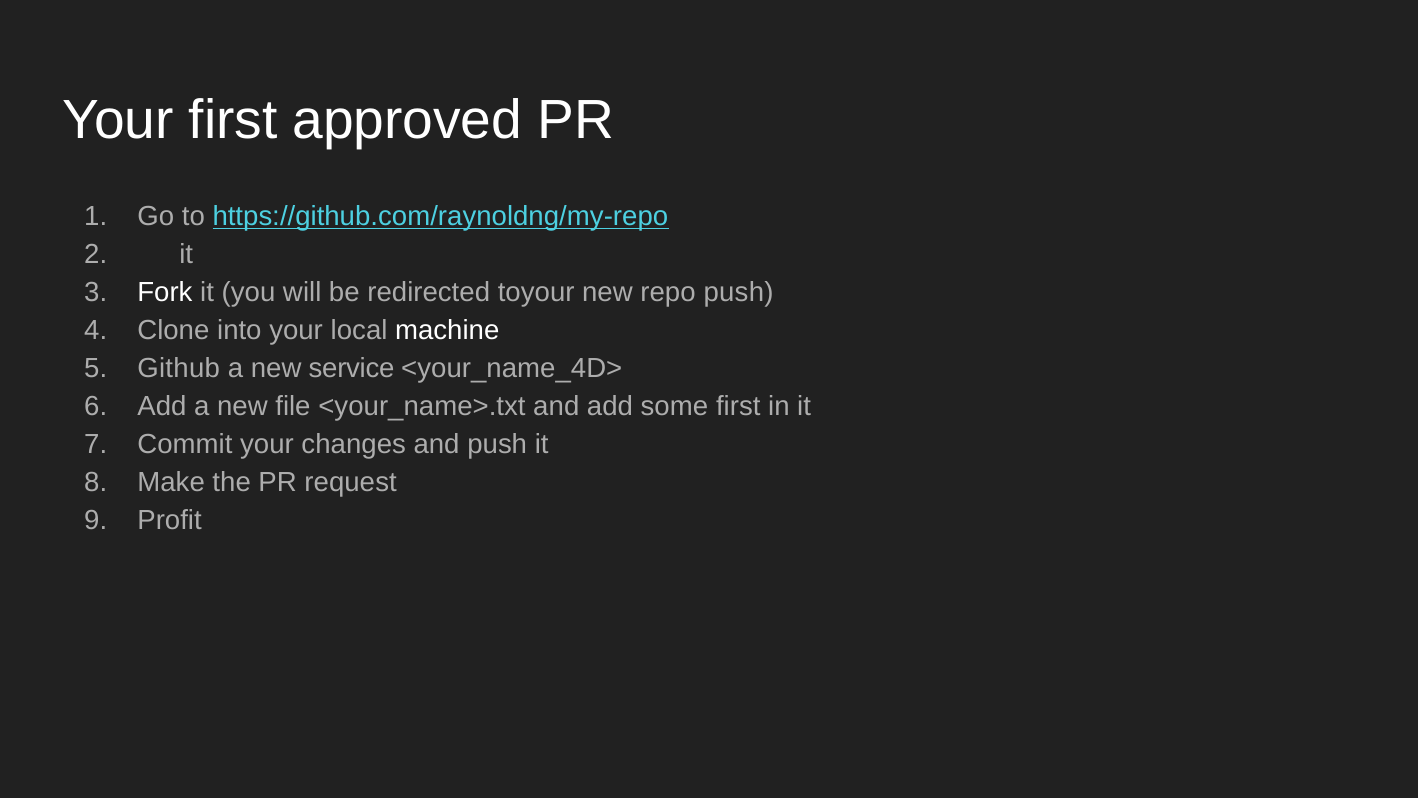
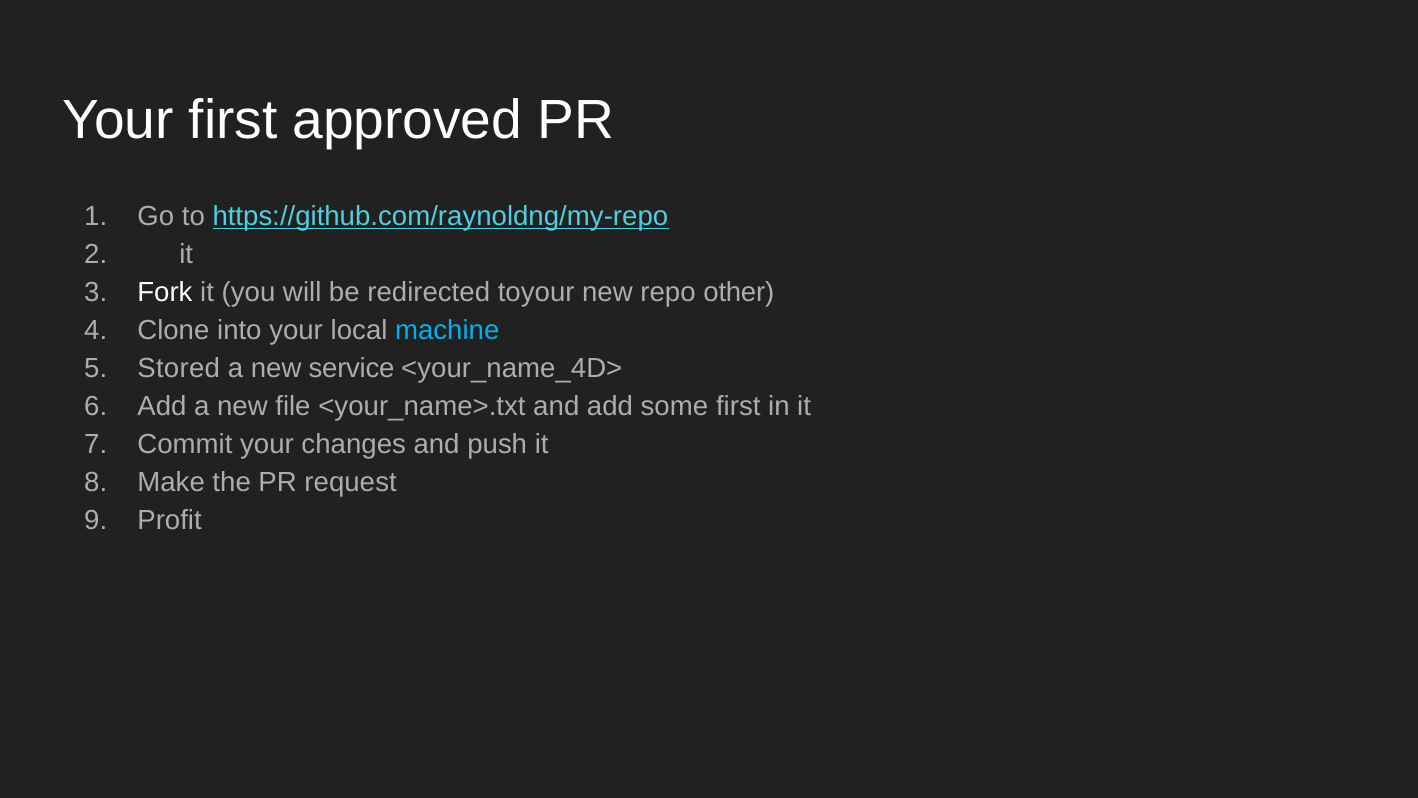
repo push: push -> other
machine colour: white -> light blue
Github: Github -> Stored
